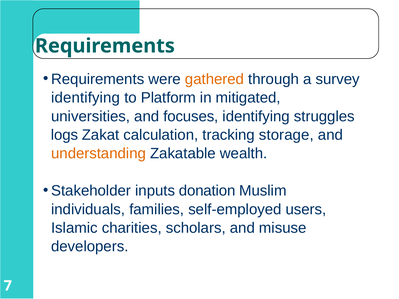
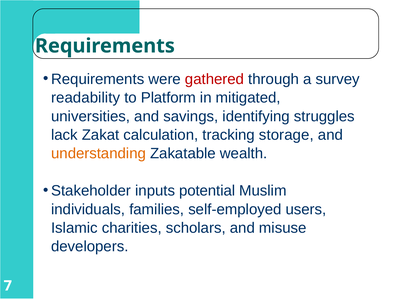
gathered colour: orange -> red
identifying at (86, 98): identifying -> readability
focuses: focuses -> savings
logs: logs -> lack
donation: donation -> potential
